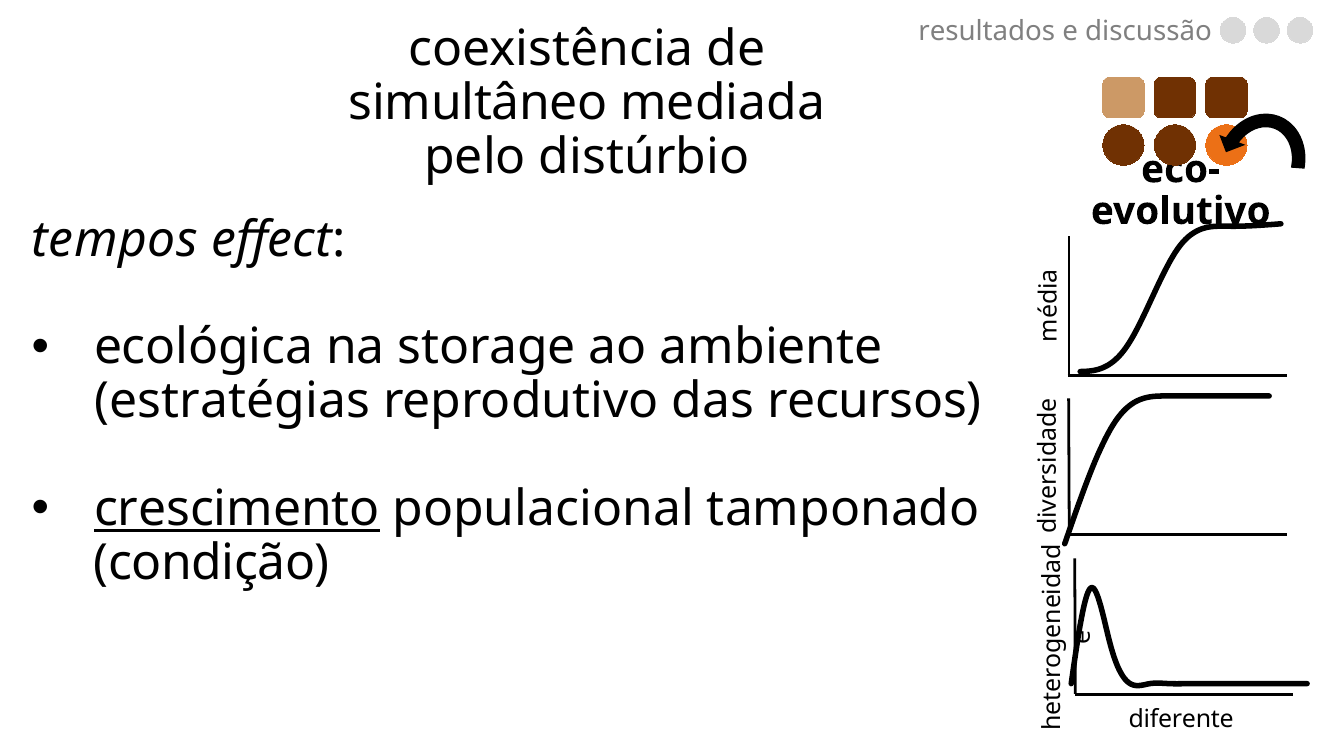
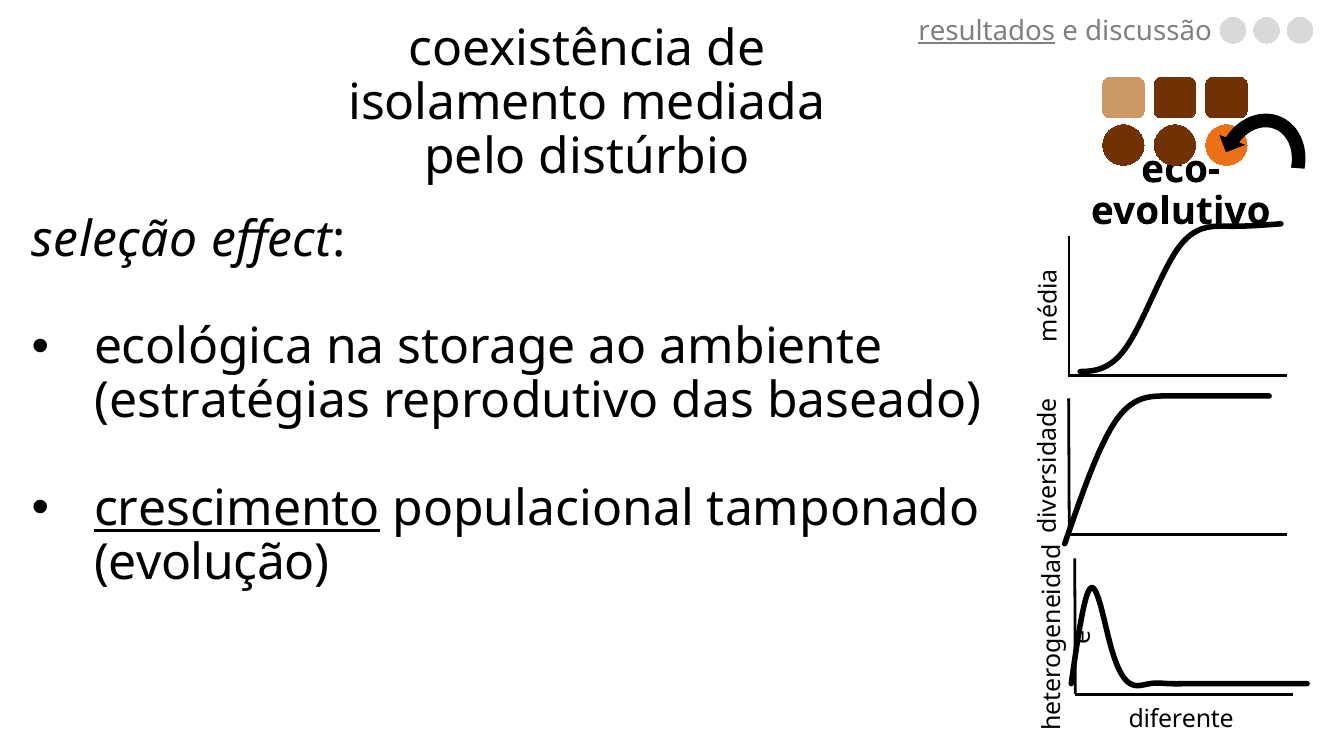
resultados underline: none -> present
simultâneo: simultâneo -> isolamento
tempos: tempos -> seleção
recursos: recursos -> baseado
condição: condição -> evolução
